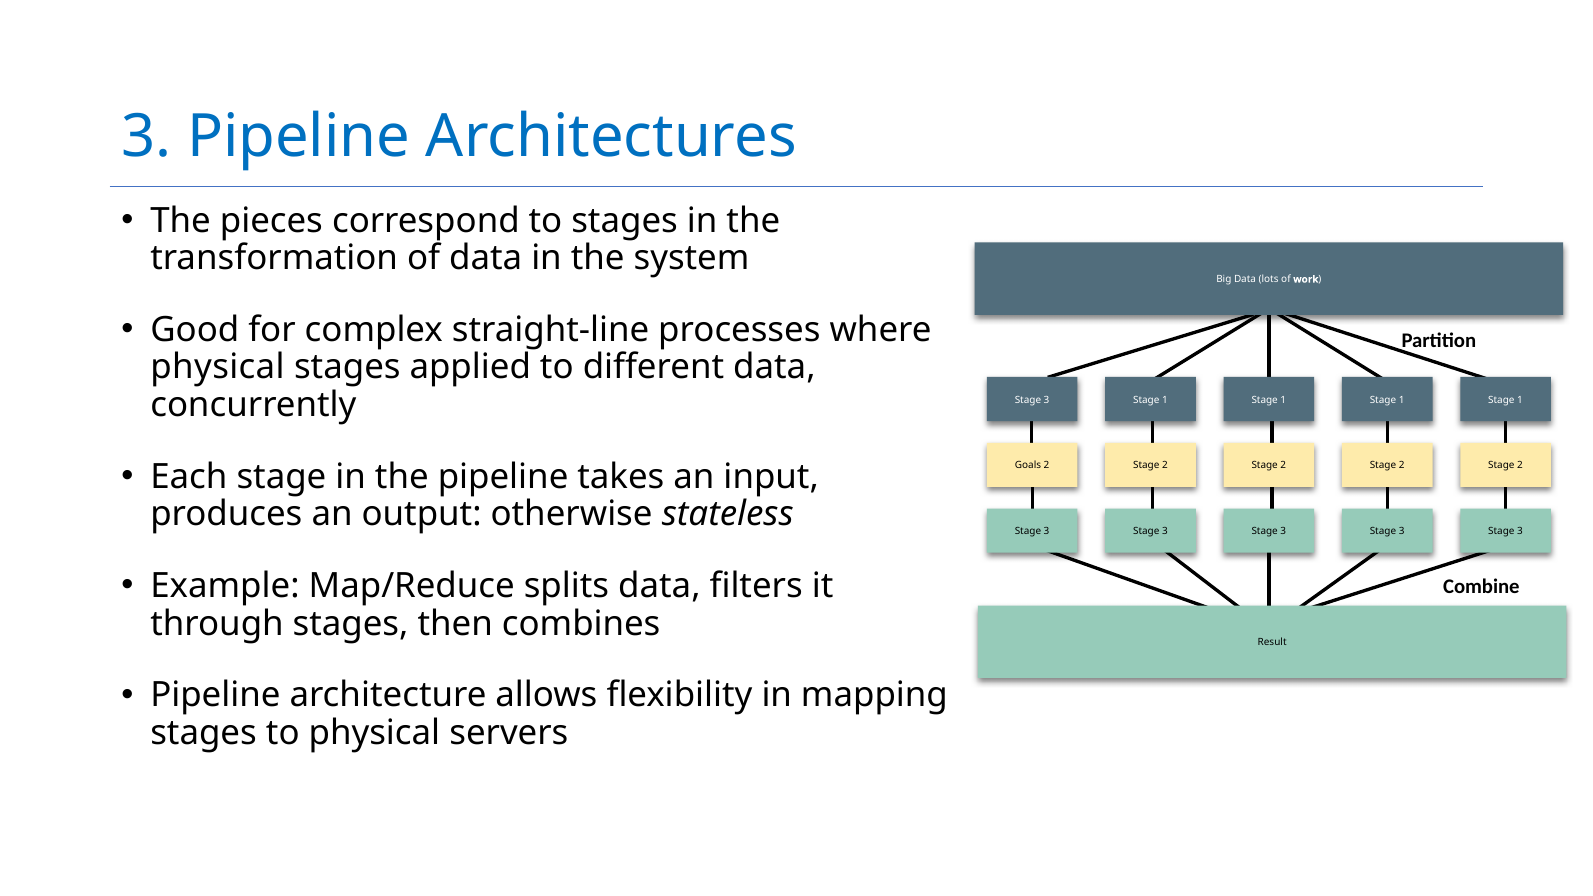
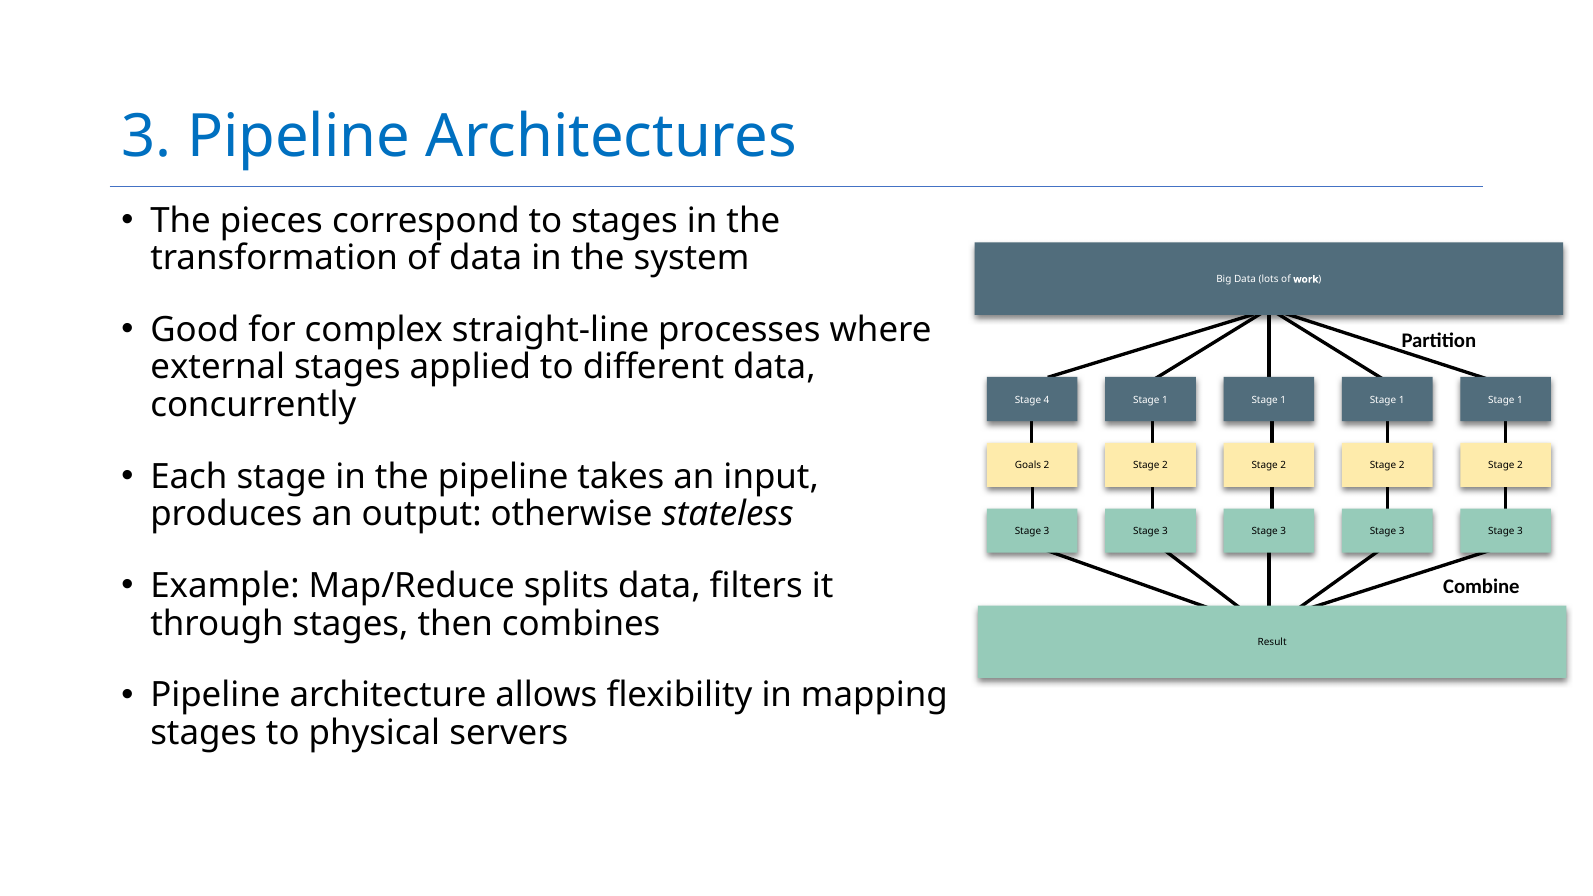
physical at (218, 367): physical -> external
3 at (1047, 400): 3 -> 4
